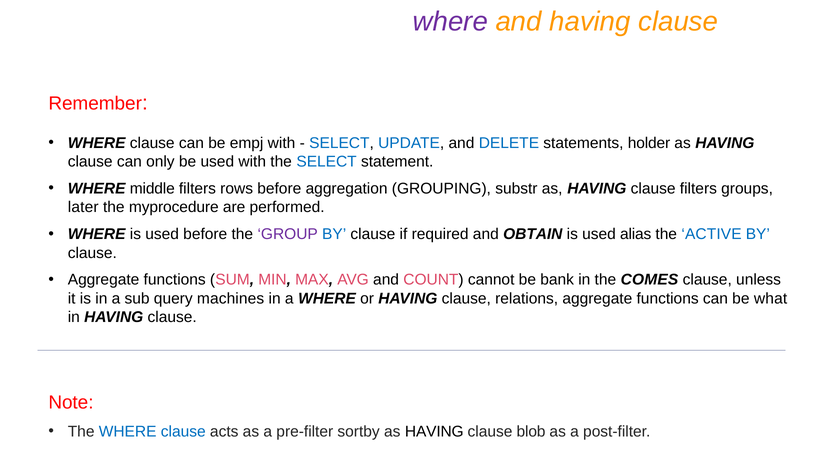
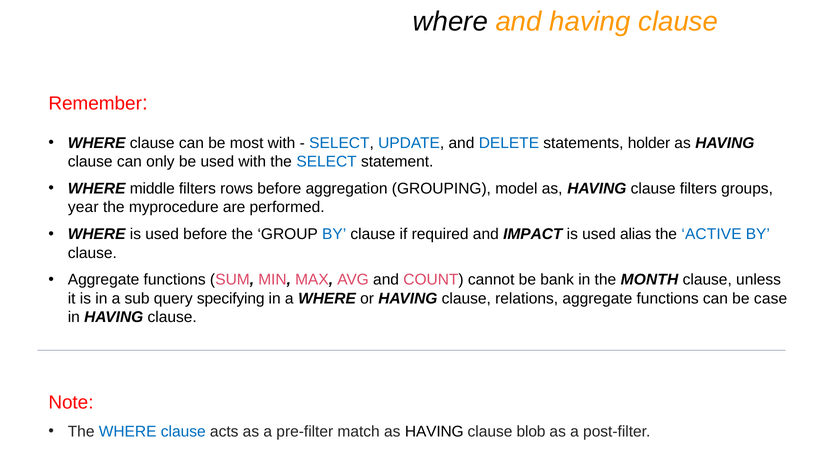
where at (450, 22) colour: purple -> black
empj: empj -> most
substr: substr -> model
later: later -> year
GROUP colour: purple -> black
OBTAIN: OBTAIN -> IMPACT
COMES: COMES -> MONTH
machines: machines -> specifying
what: what -> case
sortby: sortby -> match
